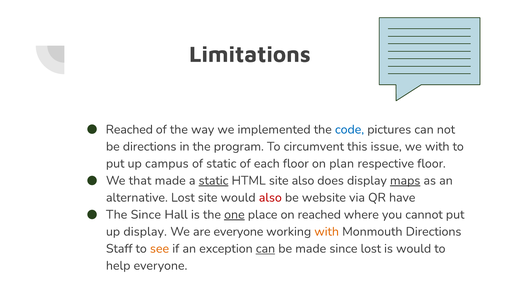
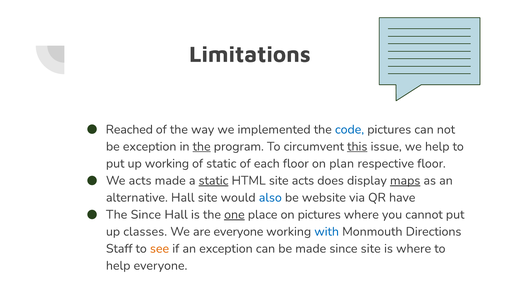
be directions: directions -> exception
the at (202, 147) underline: none -> present
this underline: none -> present
we with: with -> help
up campus: campus -> working
We that: that -> acts
site also: also -> acts
alternative Lost: Lost -> Hall
also at (270, 198) colour: red -> blue
on reached: reached -> pictures
up display: display -> classes
with at (327, 232) colour: orange -> blue
can at (265, 249) underline: present -> none
since lost: lost -> site
is would: would -> where
